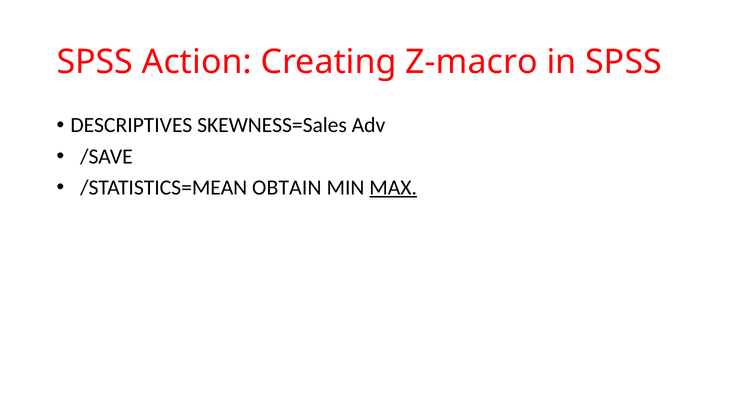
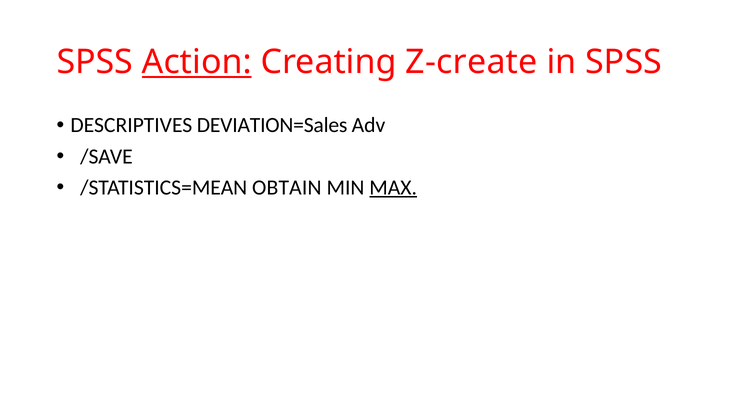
Action underline: none -> present
Z-macro: Z-macro -> Z-create
SKEWNESS=Sales: SKEWNESS=Sales -> DEVIATION=Sales
